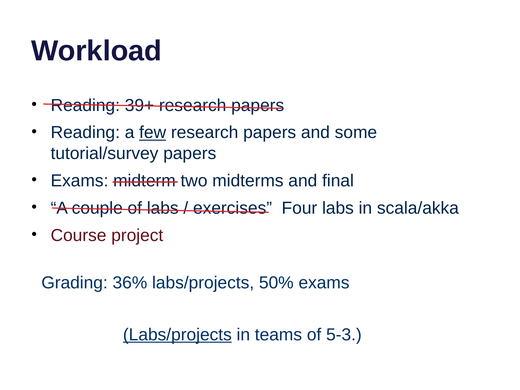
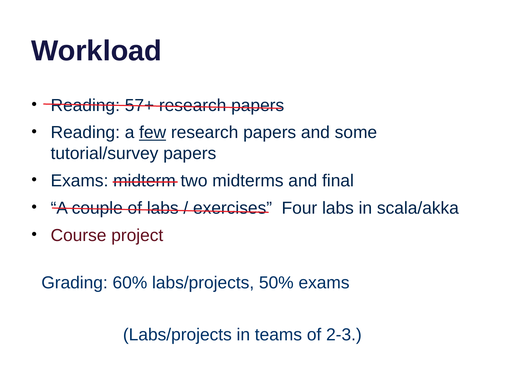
39+: 39+ -> 57+
36%: 36% -> 60%
Labs/projects at (177, 335) underline: present -> none
5-3: 5-3 -> 2-3
